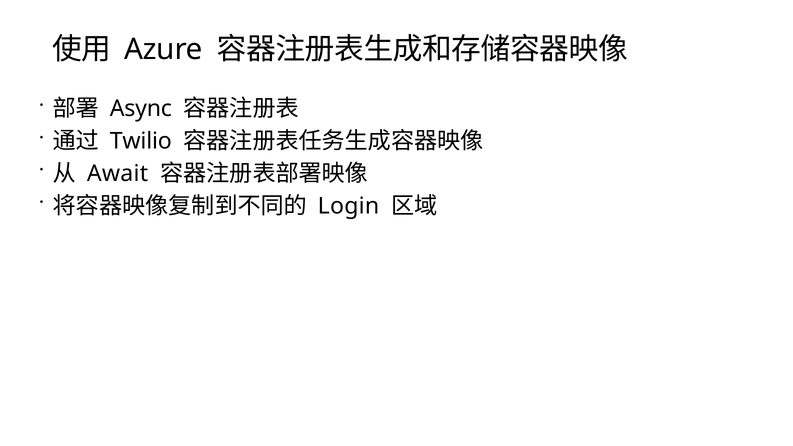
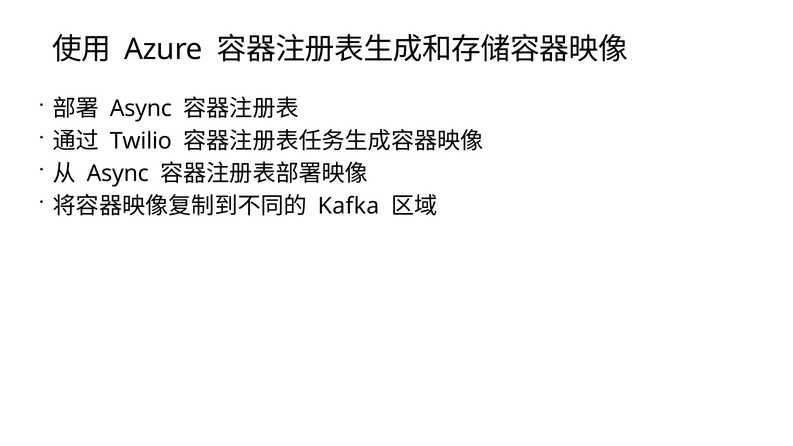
Await at (118, 174): Await -> Async
Login: Login -> Kafka
